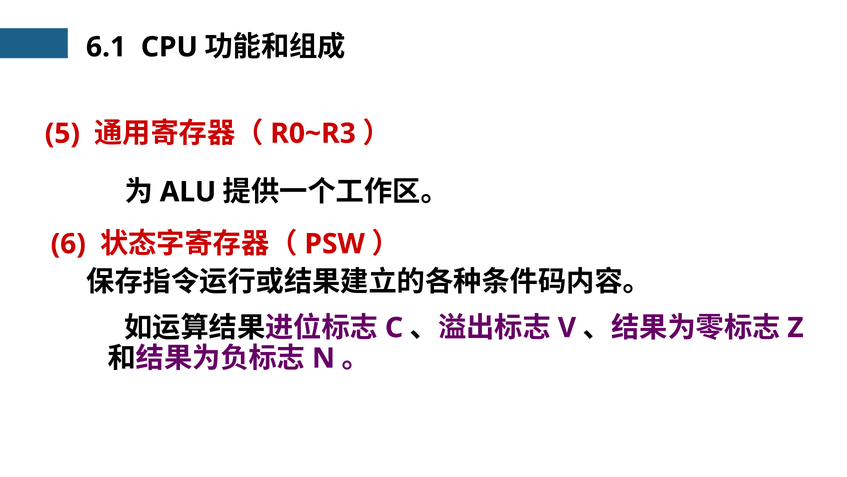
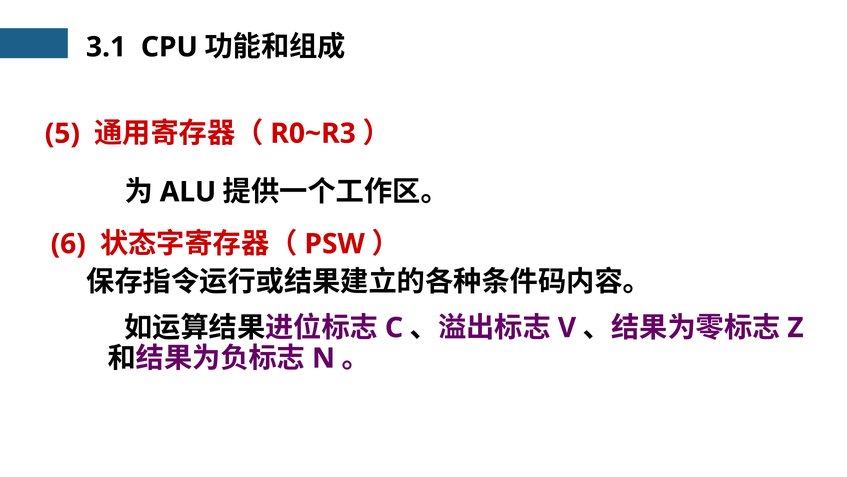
6.1: 6.1 -> 3.1
